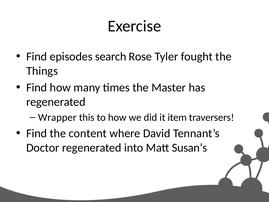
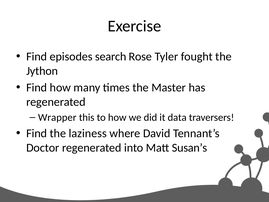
Things: Things -> Jython
item: item -> data
content: content -> laziness
